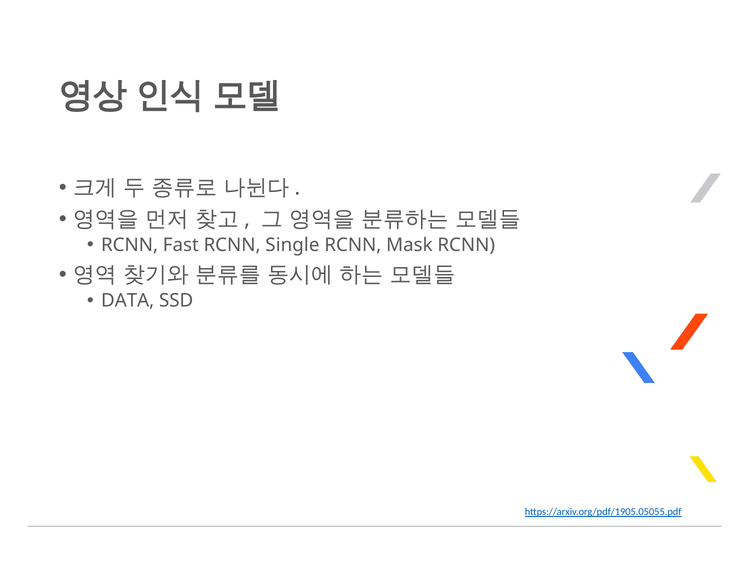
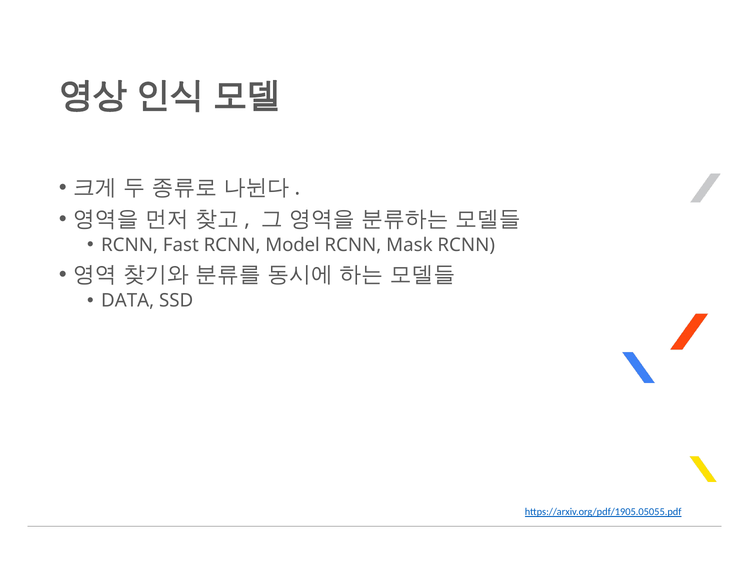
Single: Single -> Model
